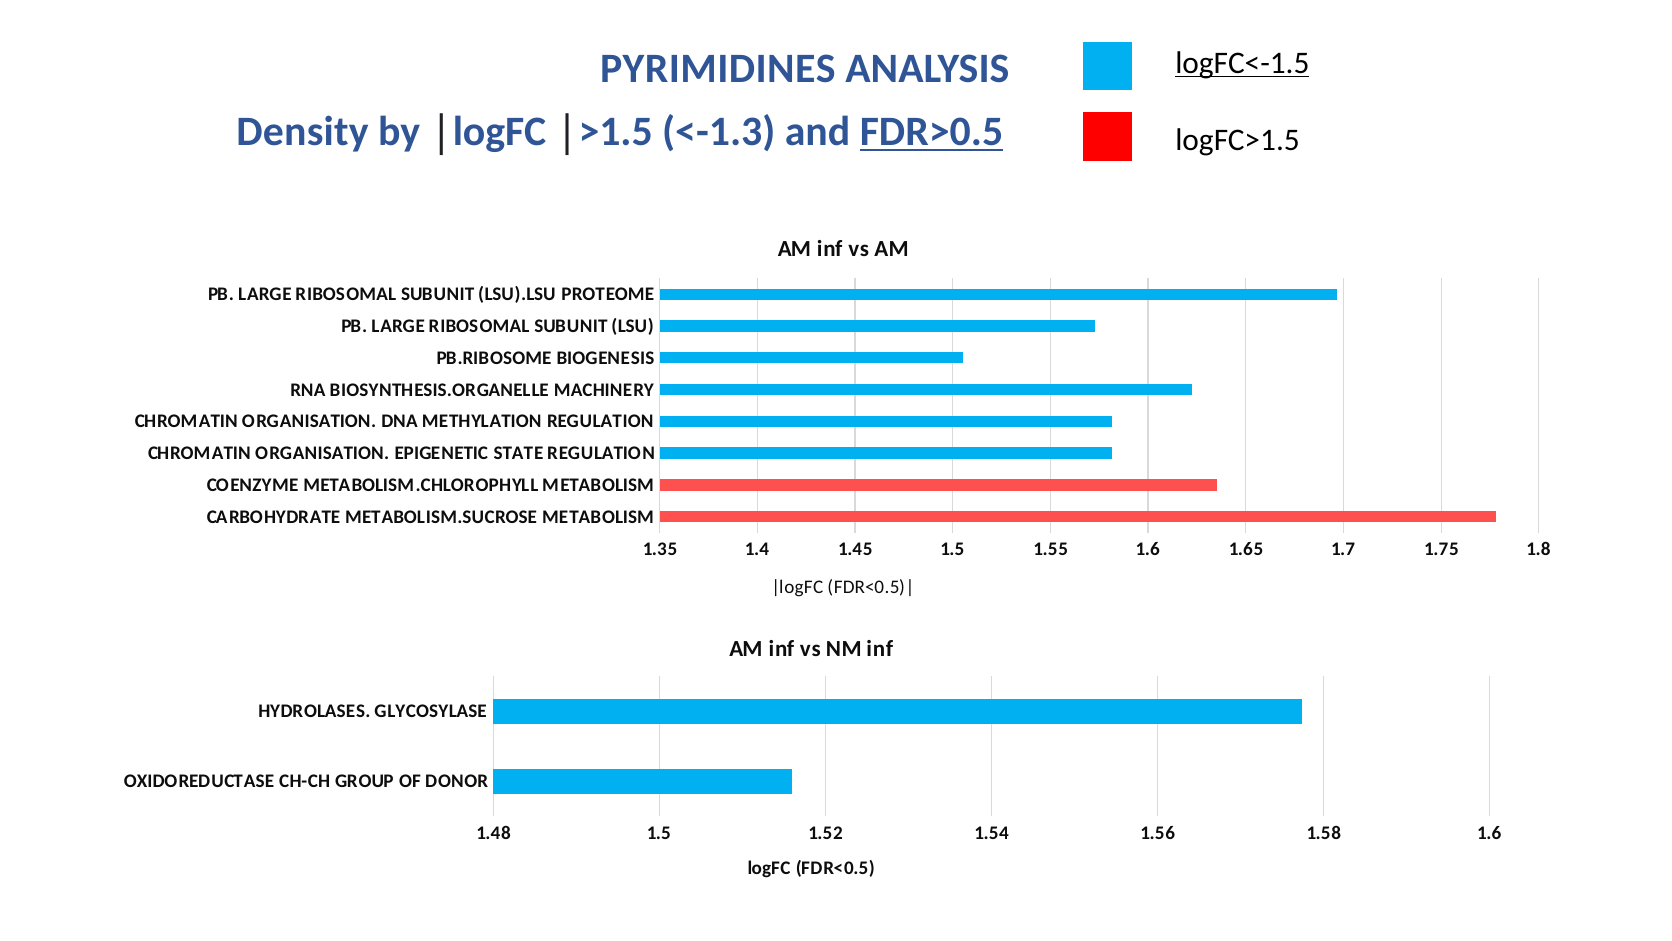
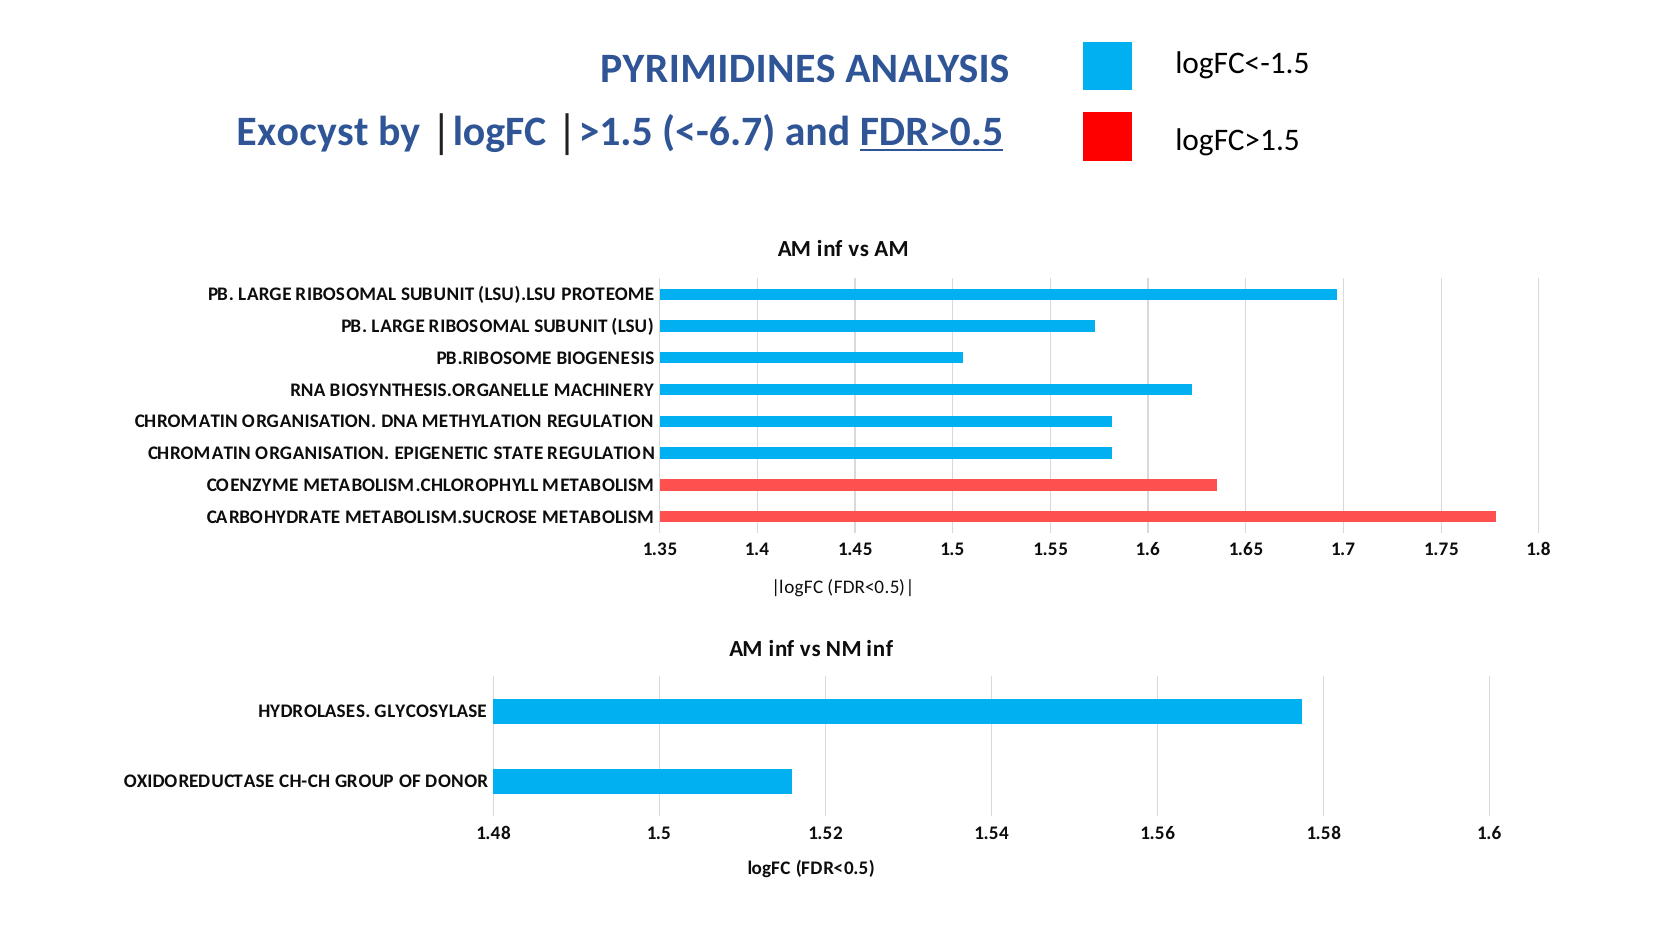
logFC<-1.5 underline: present -> none
Density: Density -> Exocyst
<-1.3: <-1.3 -> <-6.7
